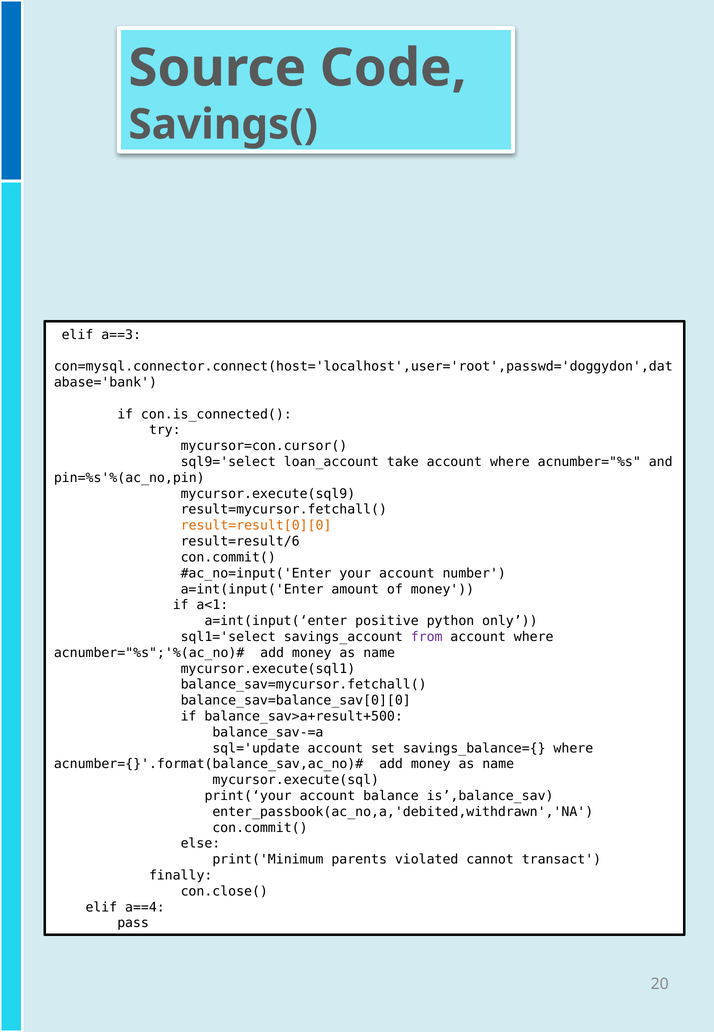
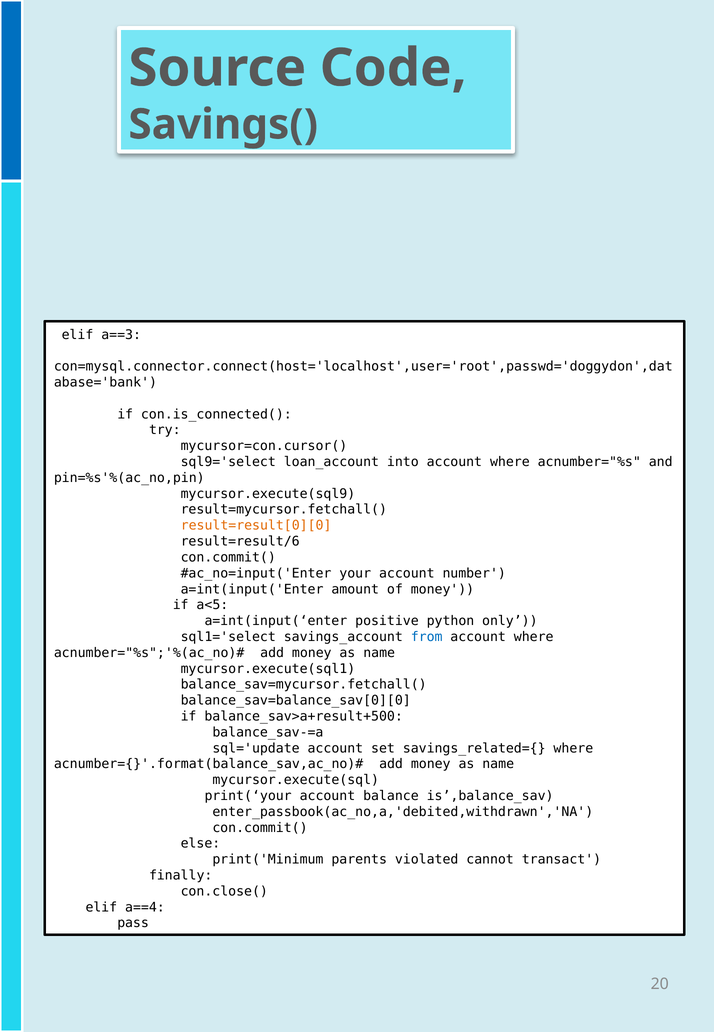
take: take -> into
a<1: a<1 -> a<5
from colour: purple -> blue
savings_balance={: savings_balance={ -> savings_related={
